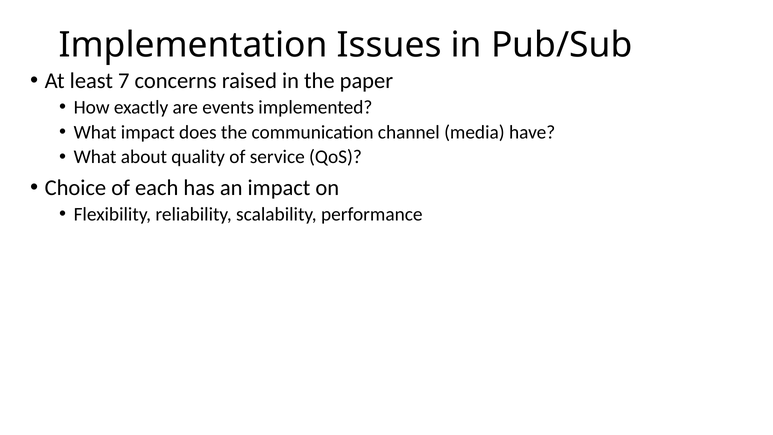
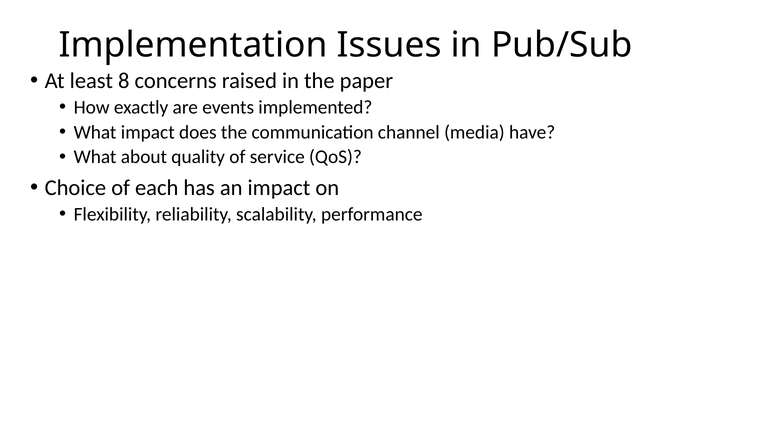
7: 7 -> 8
